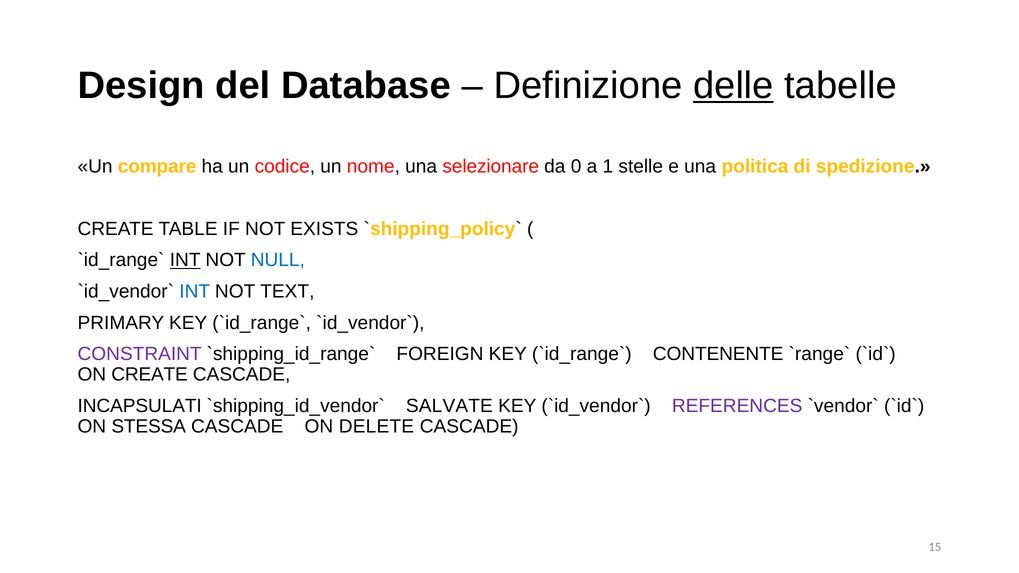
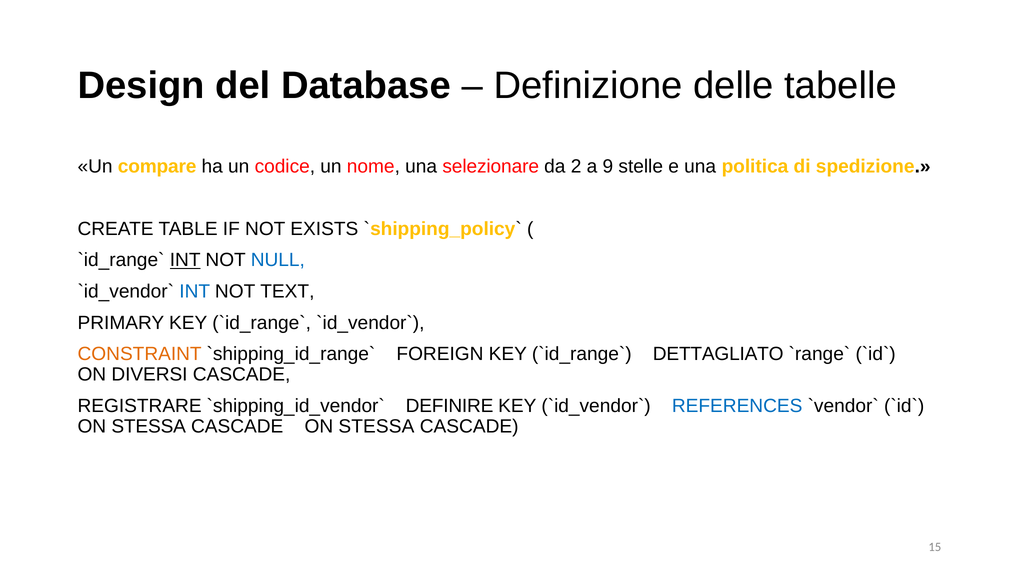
delle underline: present -> none
0: 0 -> 2
1: 1 -> 9
CONSTRAINT colour: purple -> orange
CONTENENTE: CONTENENTE -> DETTAGLIATO
ON CREATE: CREATE -> DIVERSI
INCAPSULATI: INCAPSULATI -> REGISTRARE
SALVATE: SALVATE -> DEFINIRE
REFERENCES colour: purple -> blue
CASCADE ON DELETE: DELETE -> STESSA
